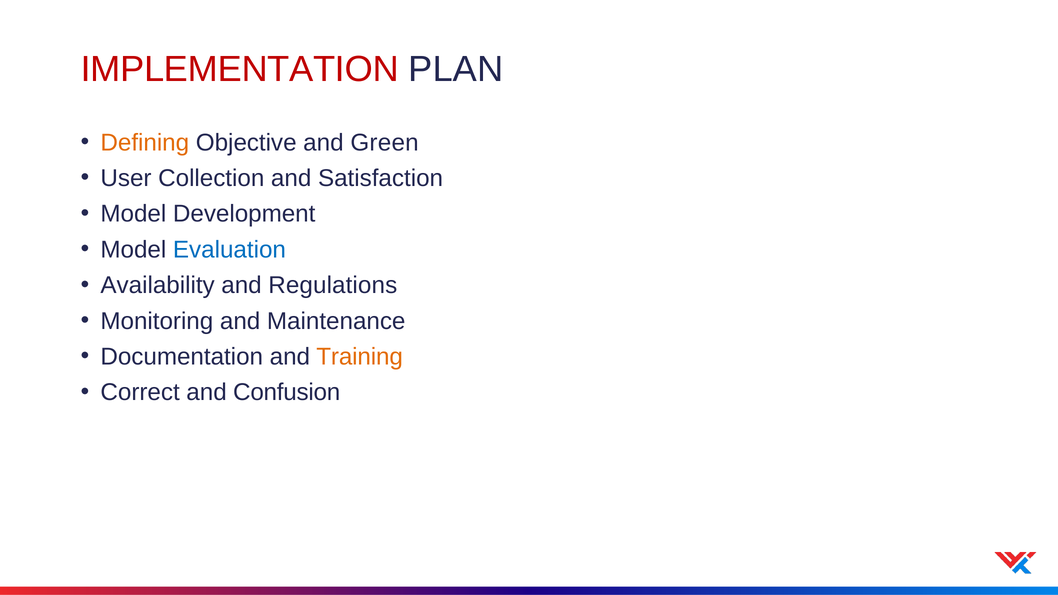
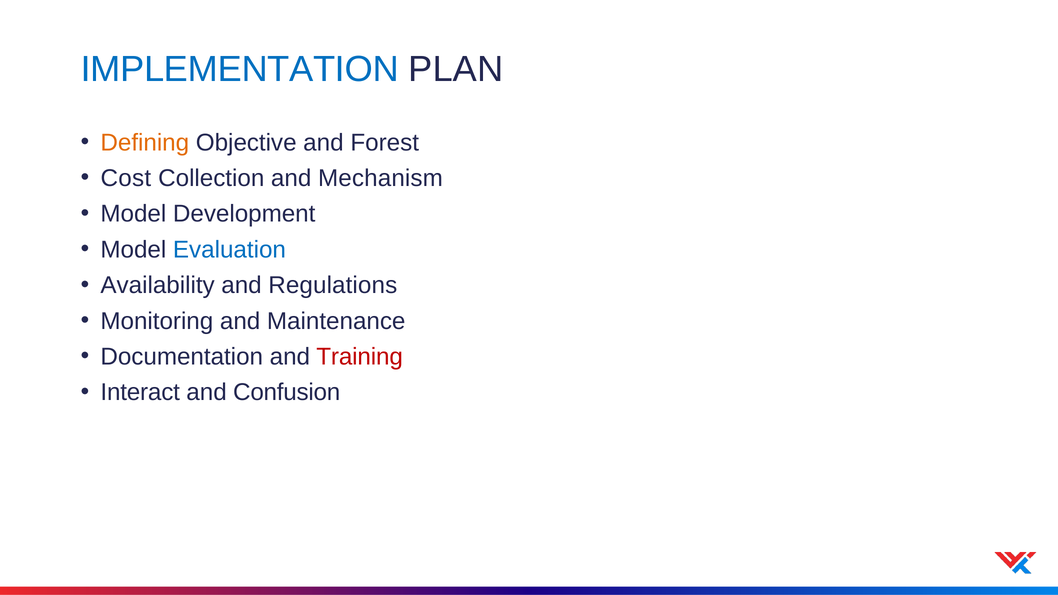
IMPLEMENTATION colour: red -> blue
Green: Green -> Forest
User: User -> Cost
Satisfaction: Satisfaction -> Mechanism
Training colour: orange -> red
Correct: Correct -> Interact
